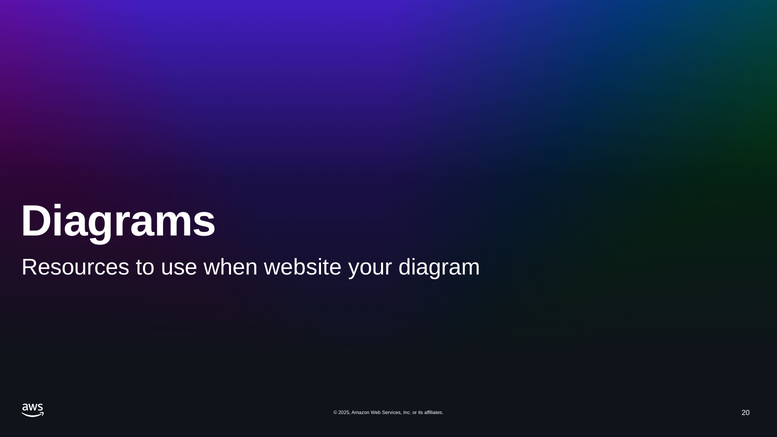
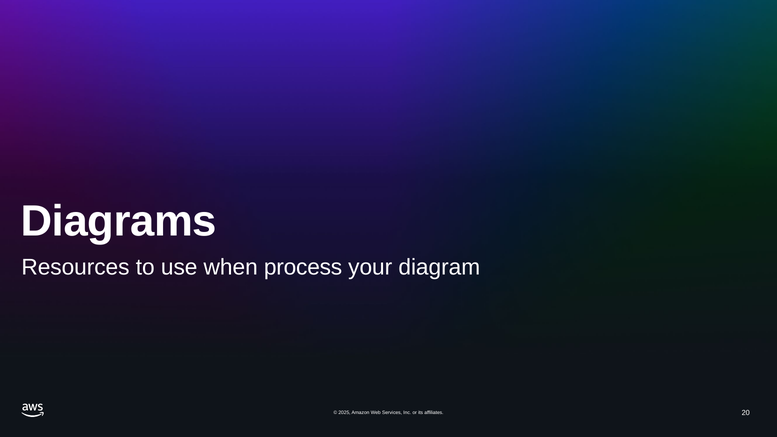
website: website -> process
